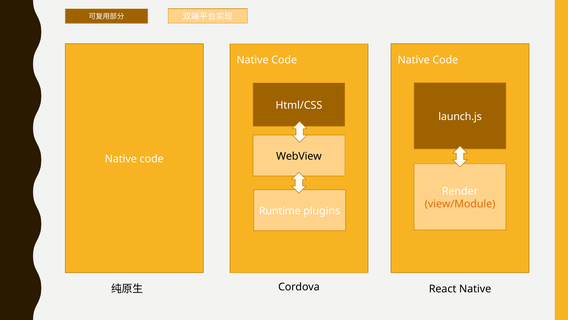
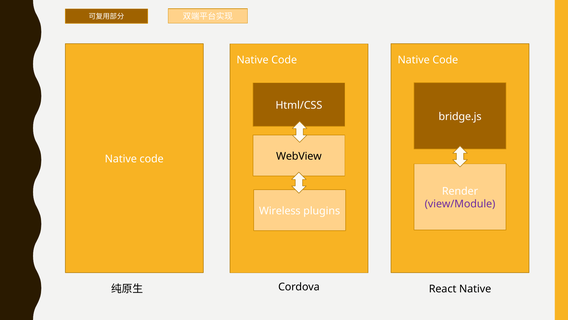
launch.js: launch.js -> bridge.js
view/Module colour: orange -> purple
Runtime: Runtime -> Wireless
